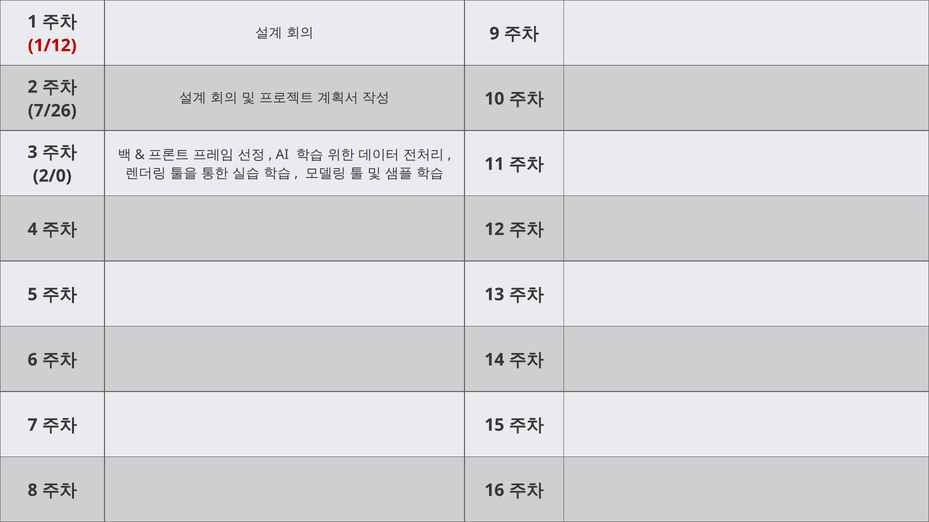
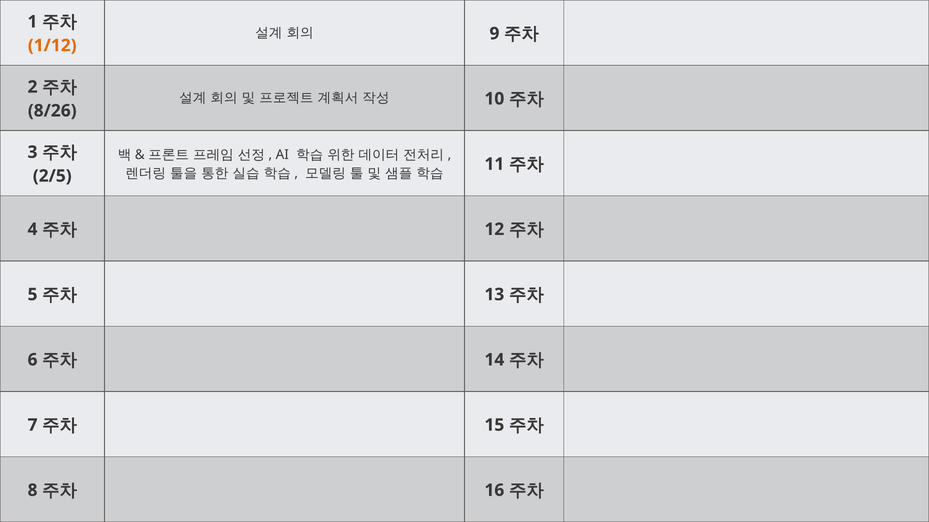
1/12 colour: red -> orange
7/26: 7/26 -> 8/26
2/0: 2/0 -> 2/5
